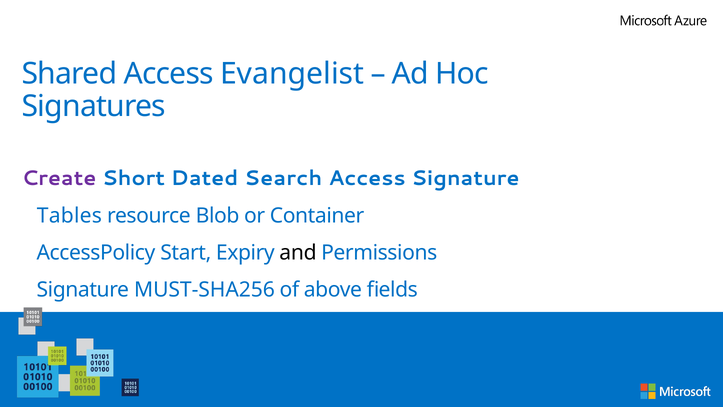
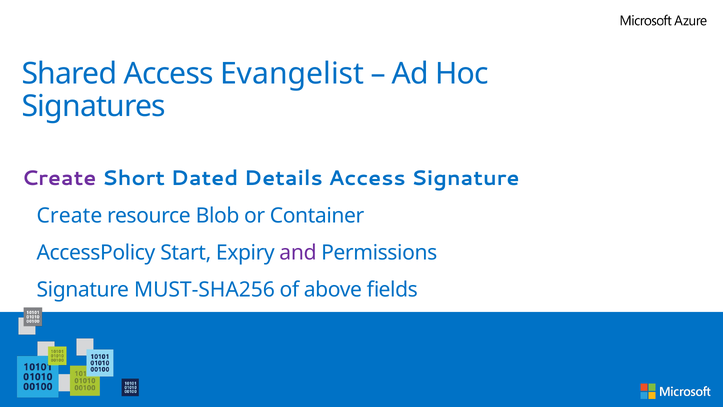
Search: Search -> Details
Tables at (69, 216): Tables -> Create
and colour: black -> purple
